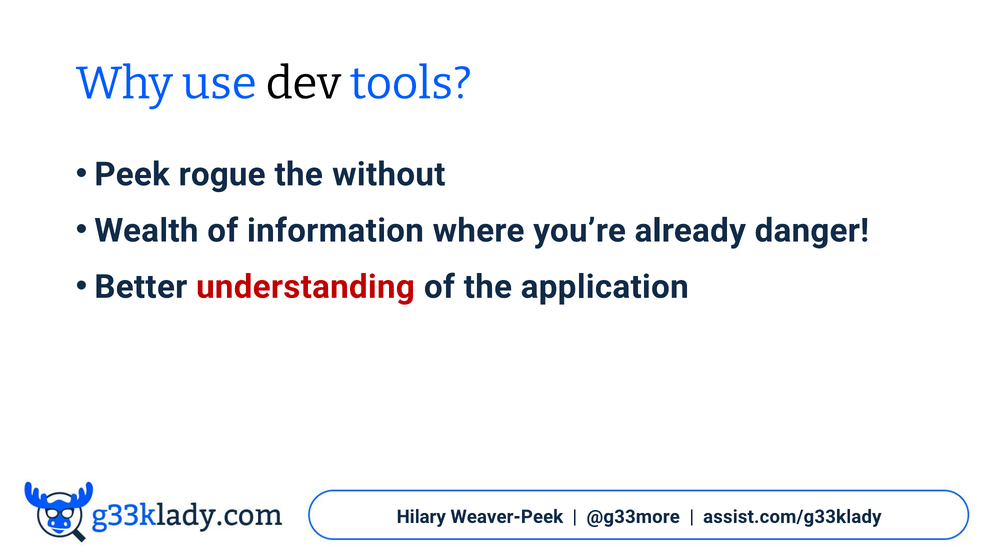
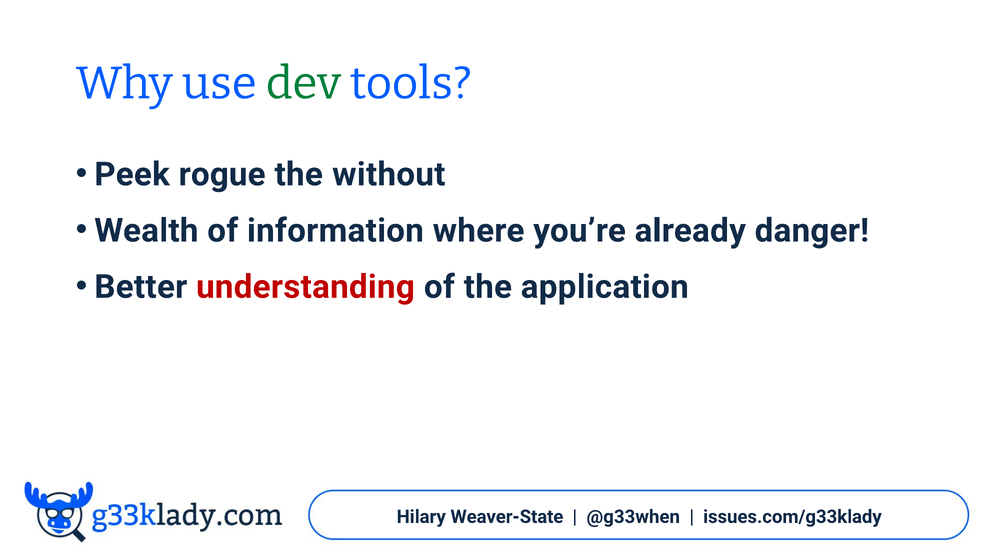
dev colour: black -> green
Weaver-Peek: Weaver-Peek -> Weaver-State
@g33more: @g33more -> @g33when
assist.com/g33klady: assist.com/g33klady -> issues.com/g33klady
